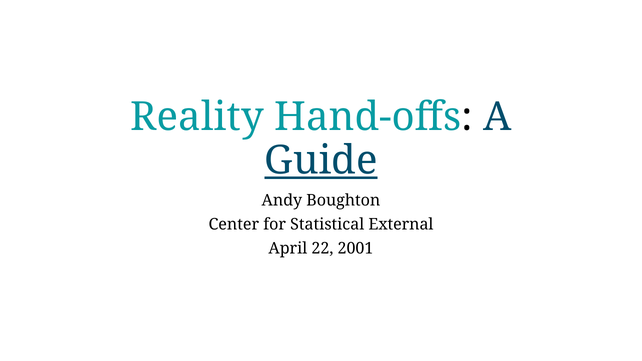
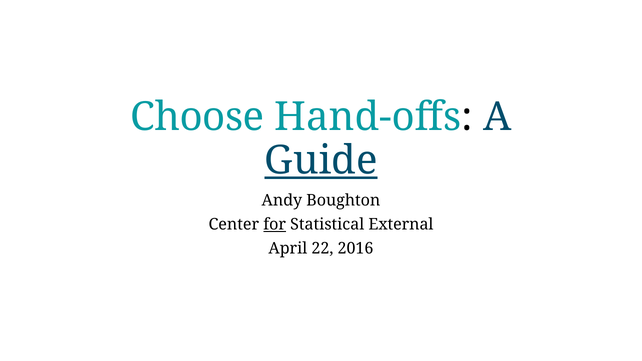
Reality: Reality -> Choose
for underline: none -> present
2001: 2001 -> 2016
